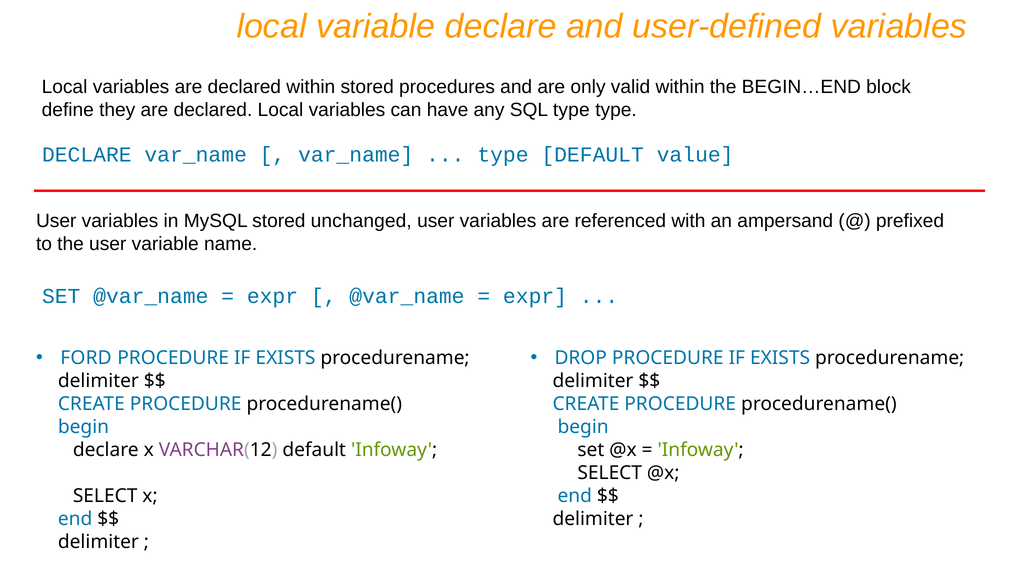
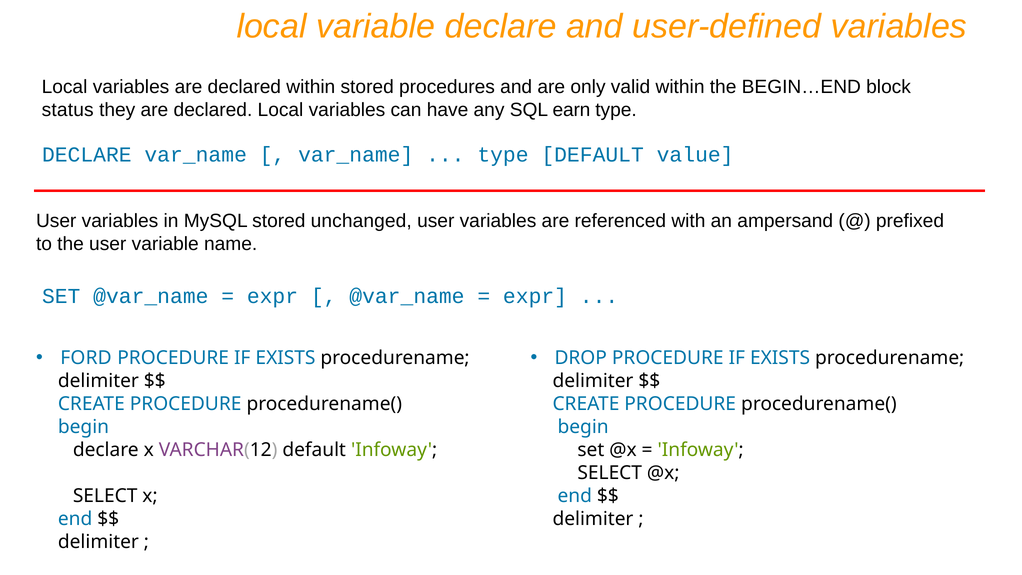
define: define -> status
SQL type: type -> earn
